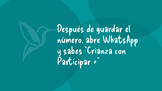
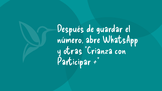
sabes: sabes -> otras
